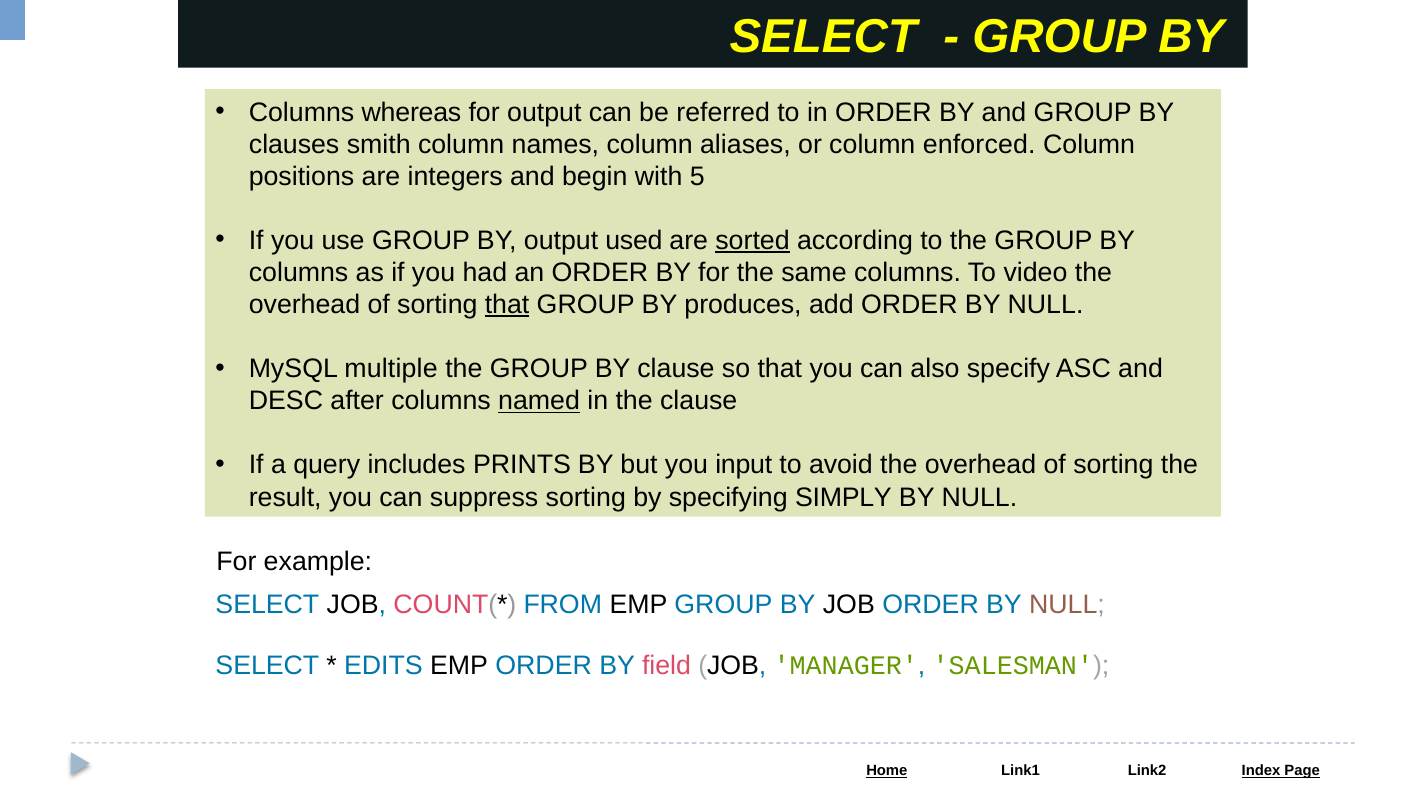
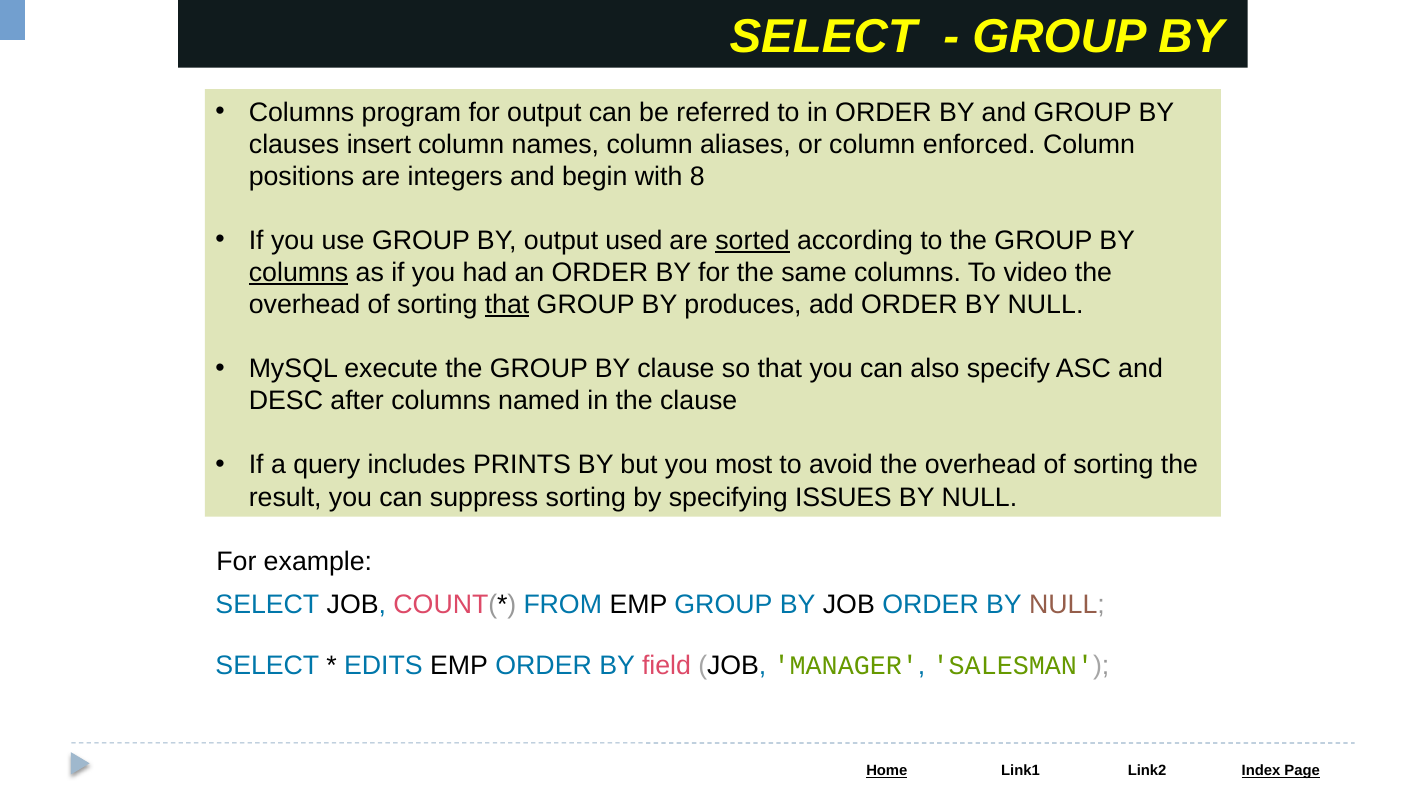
whereas: whereas -> program
smith: smith -> insert
5: 5 -> 8
columns at (299, 273) underline: none -> present
multiple: multiple -> execute
named underline: present -> none
input: input -> most
SIMPLY: SIMPLY -> ISSUES
